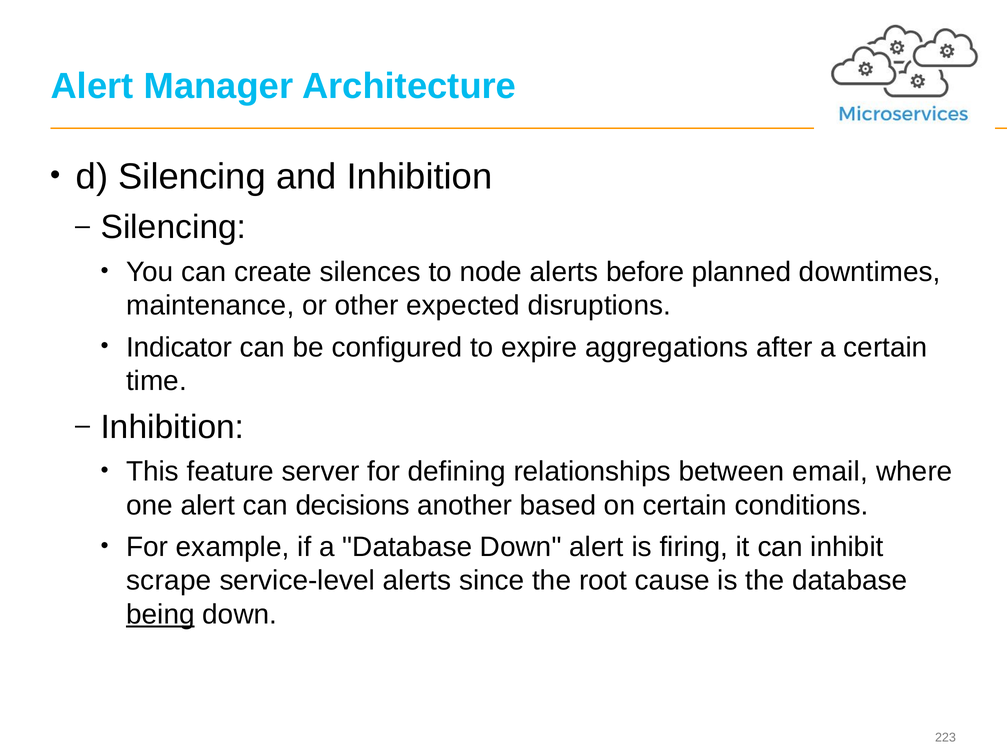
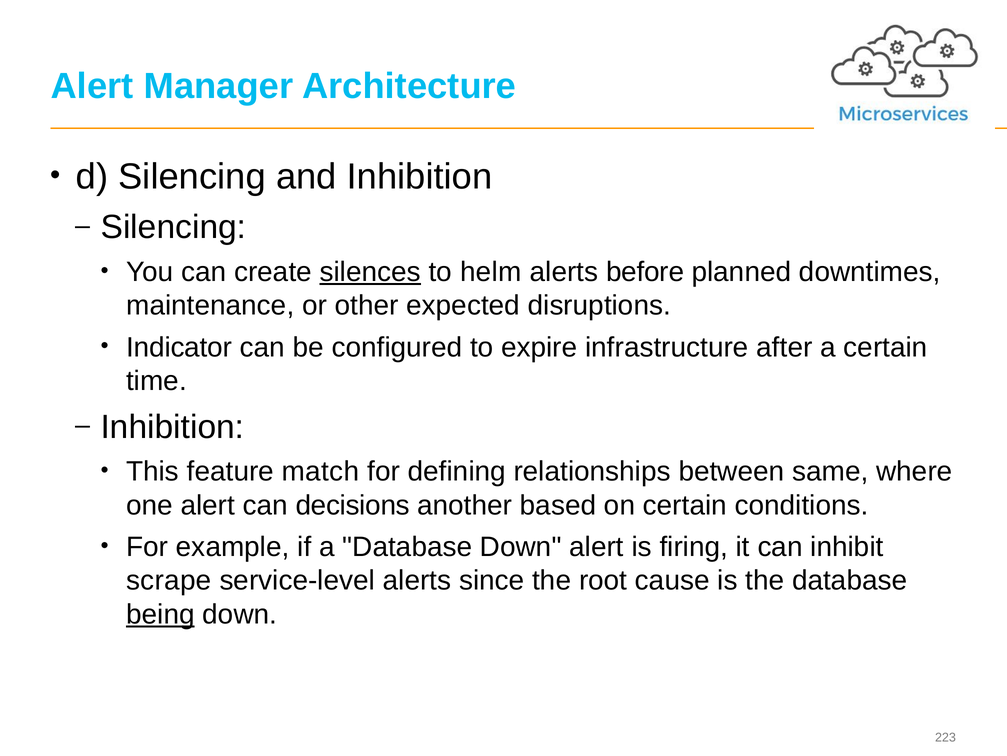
silences underline: none -> present
node: node -> helm
aggregations: aggregations -> infrastructure
server: server -> match
email: email -> same
